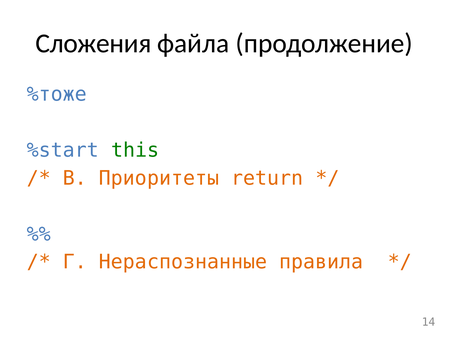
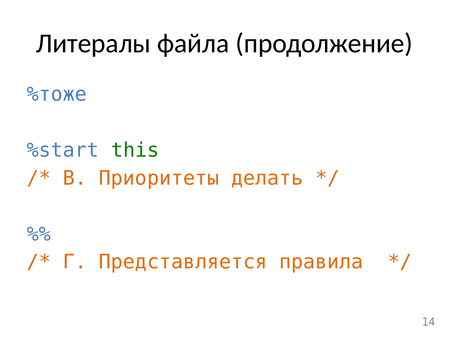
Сложения: Сложения -> Литералы
return: return -> делать
Нераспознанные: Нераспознанные -> Представляется
